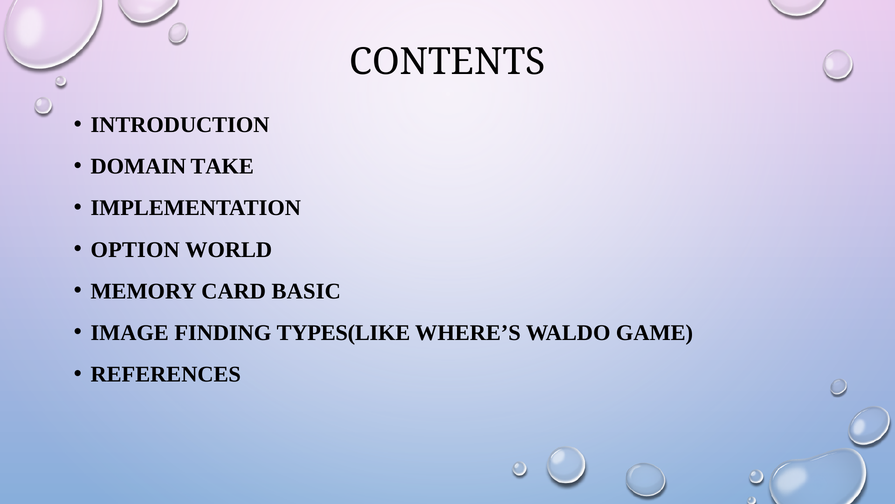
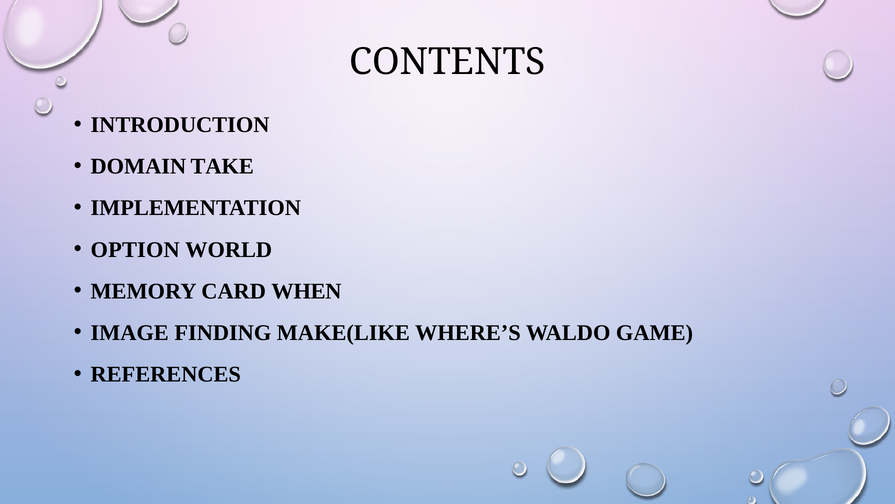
BASIC: BASIC -> WHEN
TYPES(LIKE: TYPES(LIKE -> MAKE(LIKE
